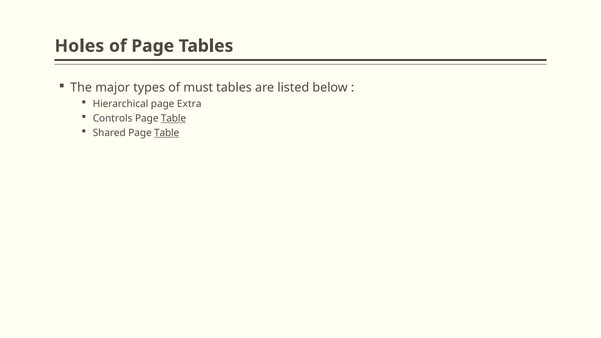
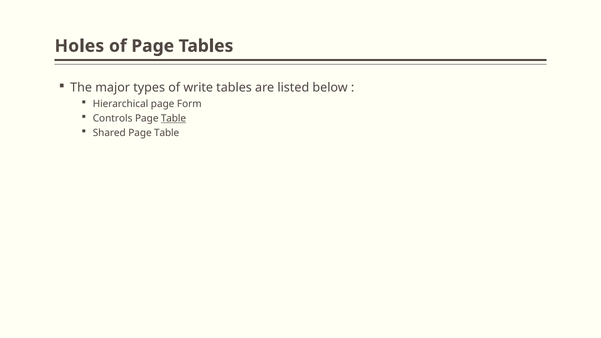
must: must -> write
Extra: Extra -> Form
Table at (167, 133) underline: present -> none
